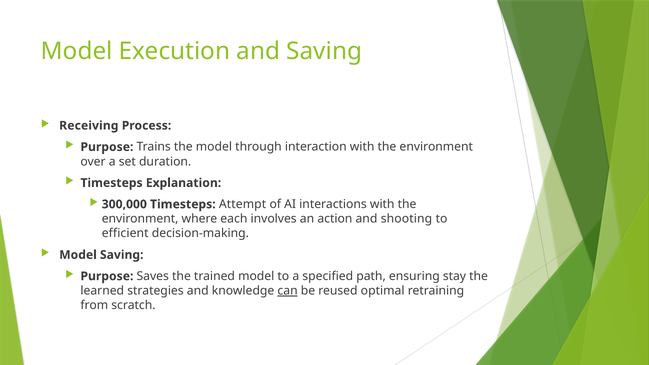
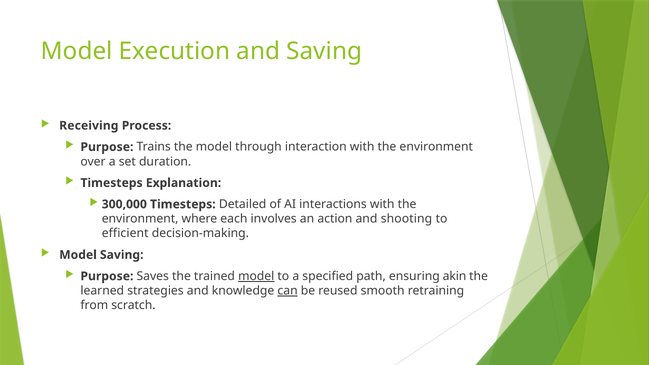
Attempt: Attempt -> Detailed
model at (256, 276) underline: none -> present
stay: stay -> akin
optimal: optimal -> smooth
